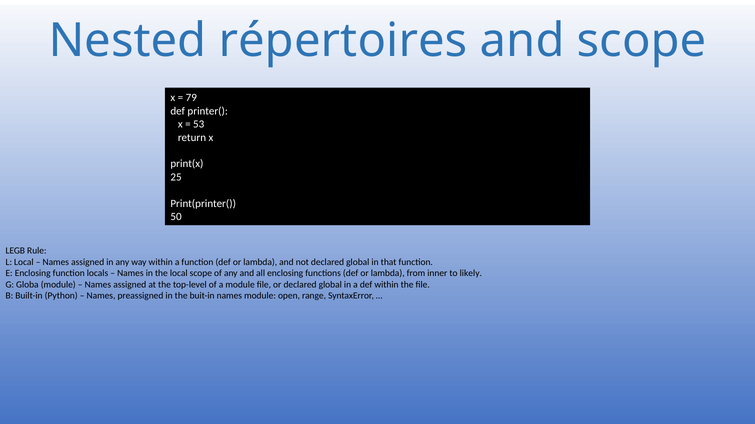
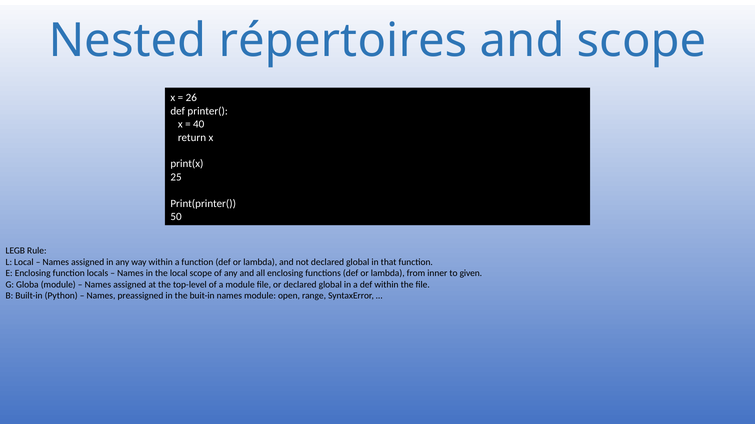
79: 79 -> 26
53 at (199, 124): 53 -> 40
likely: likely -> given
